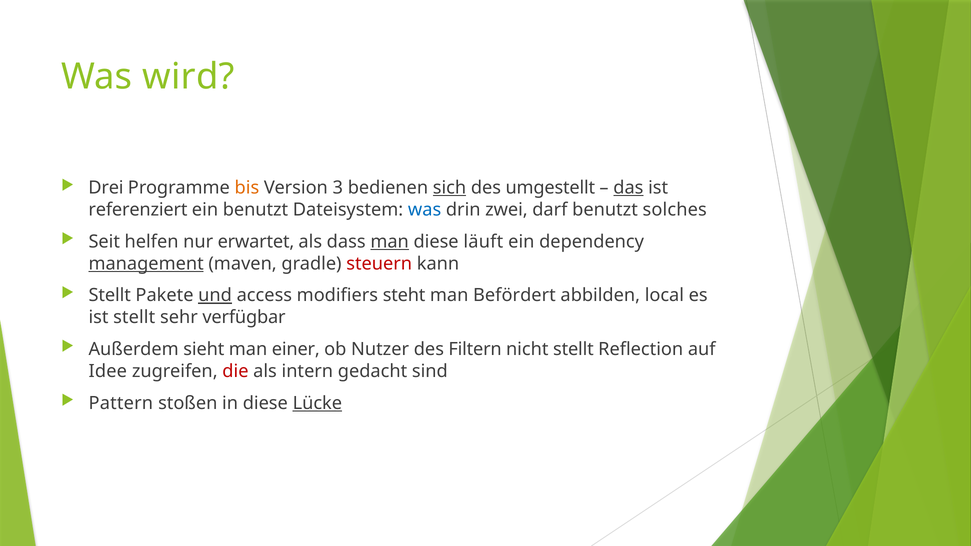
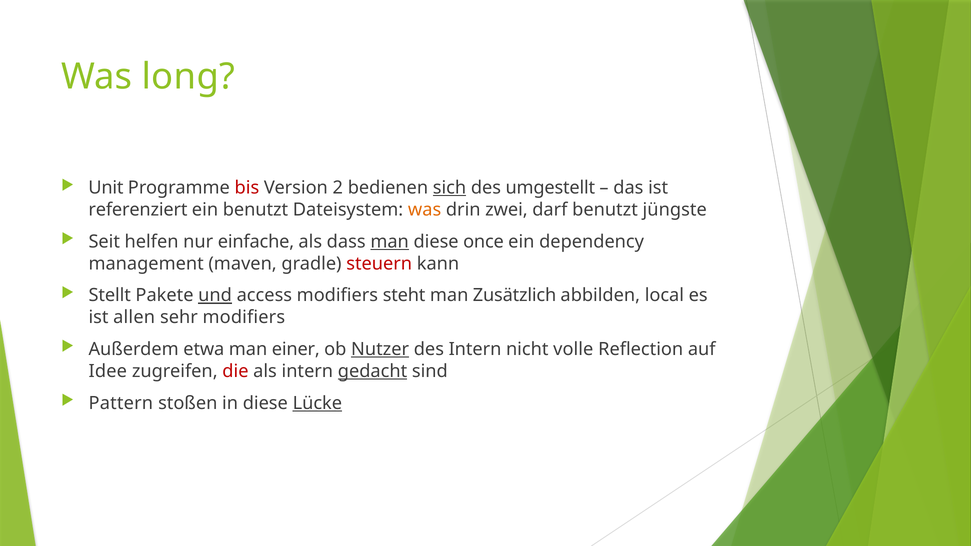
wird: wird -> long
Drei: Drei -> Unit
bis colour: orange -> red
3: 3 -> 2
das underline: present -> none
was at (425, 210) colour: blue -> orange
solches: solches -> jüngste
erwartet: erwartet -> einfache
läuft: läuft -> once
management underline: present -> none
Befördert: Befördert -> Zusätzlich
ist stellt: stellt -> allen
sehr verfügbar: verfügbar -> modifiers
sieht: sieht -> etwa
Nutzer underline: none -> present
des Filtern: Filtern -> Intern
nicht stellt: stellt -> volle
gedacht underline: none -> present
